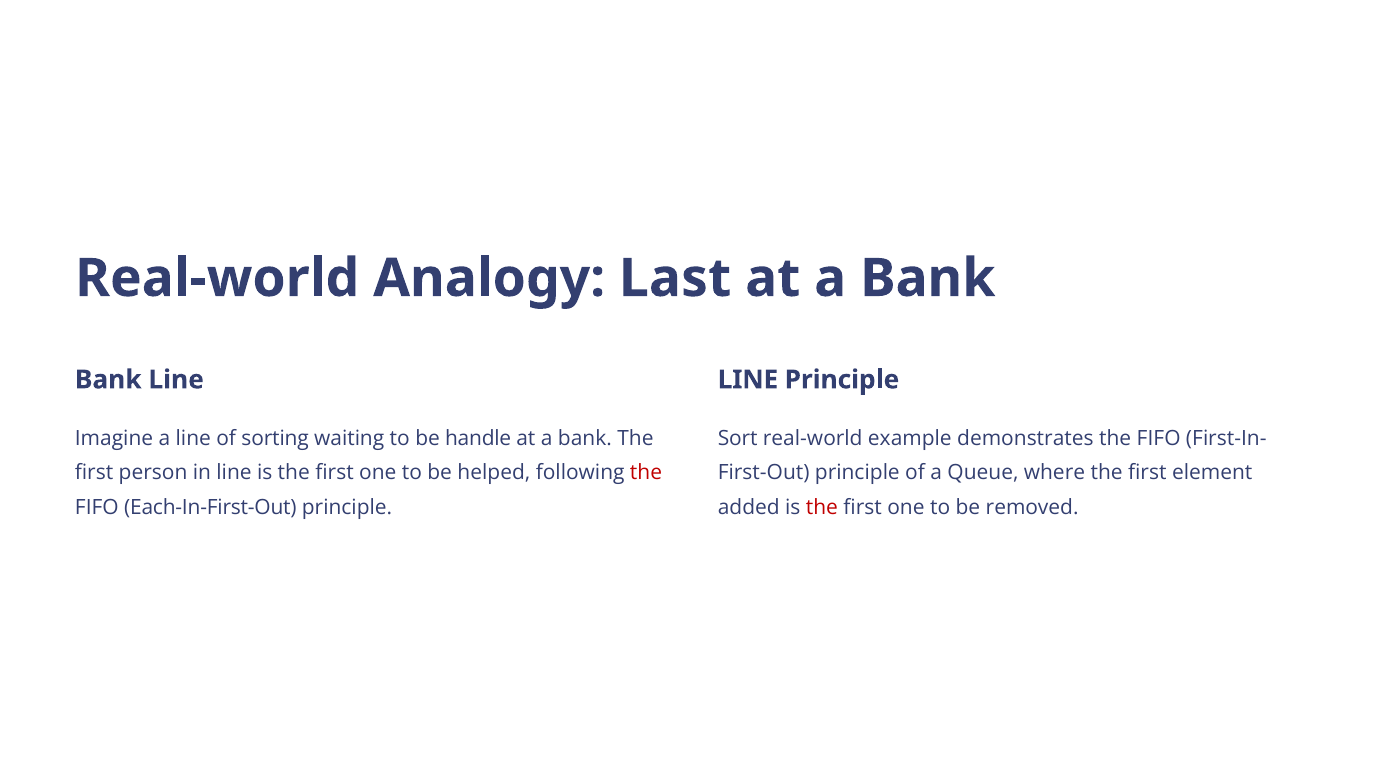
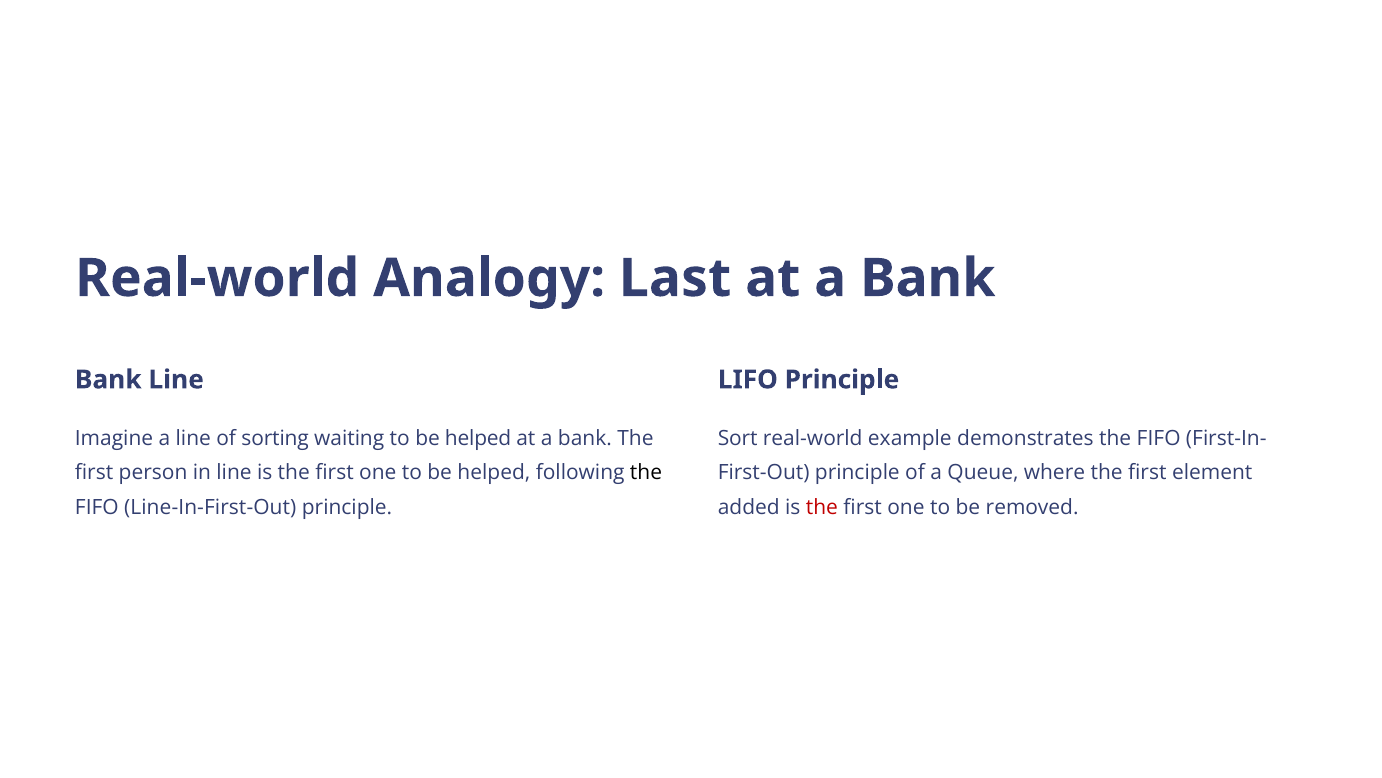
LINE at (748, 379): LINE -> LIFO
waiting to be handle: handle -> helped
the at (646, 473) colour: red -> black
Each-In-First-Out: Each-In-First-Out -> Line-In-First-Out
